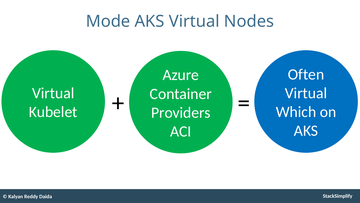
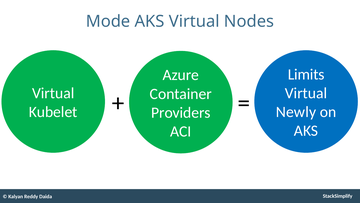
Often: Often -> Limits
Which: Which -> Newly
